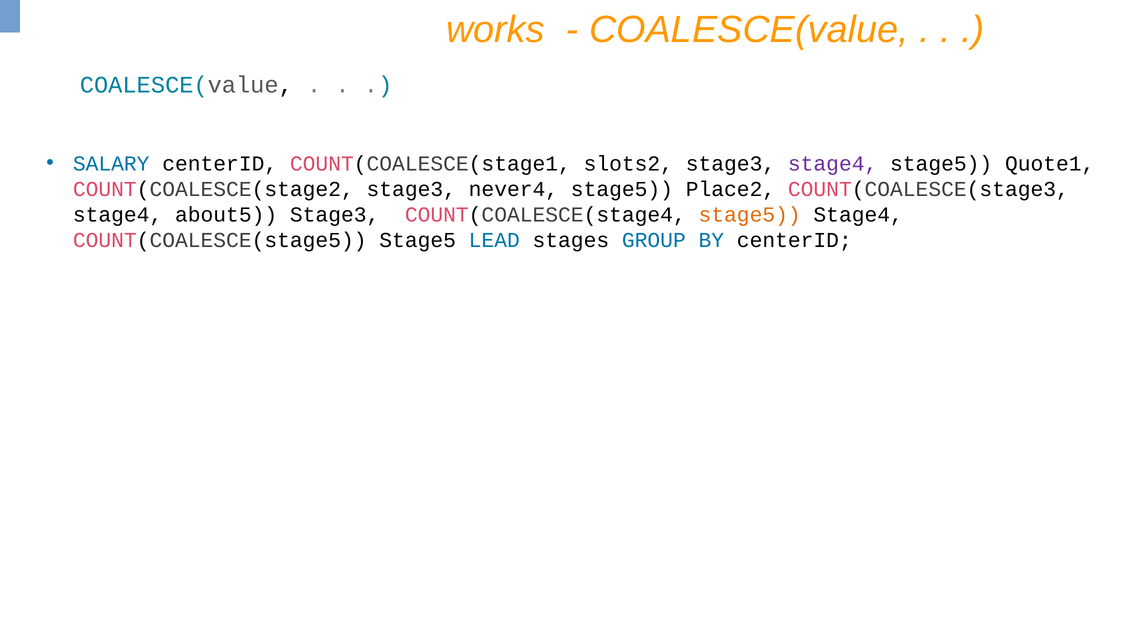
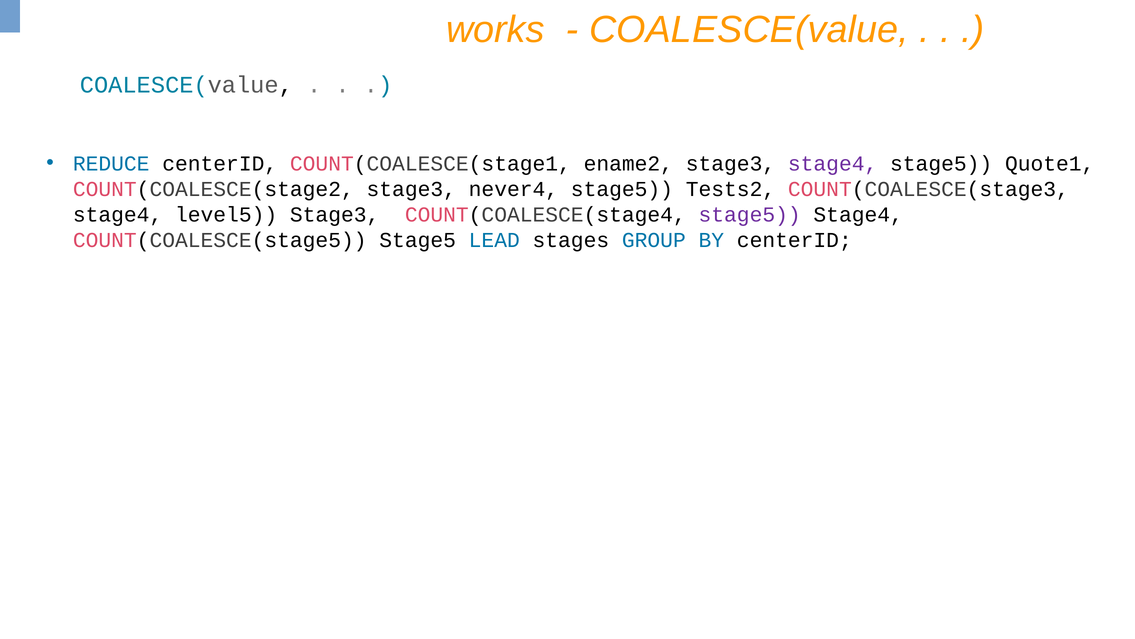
SALARY: SALARY -> REDUCE
slots2: slots2 -> ename2
Place2: Place2 -> Tests2
about5: about5 -> level5
stage5 at (750, 214) colour: orange -> purple
